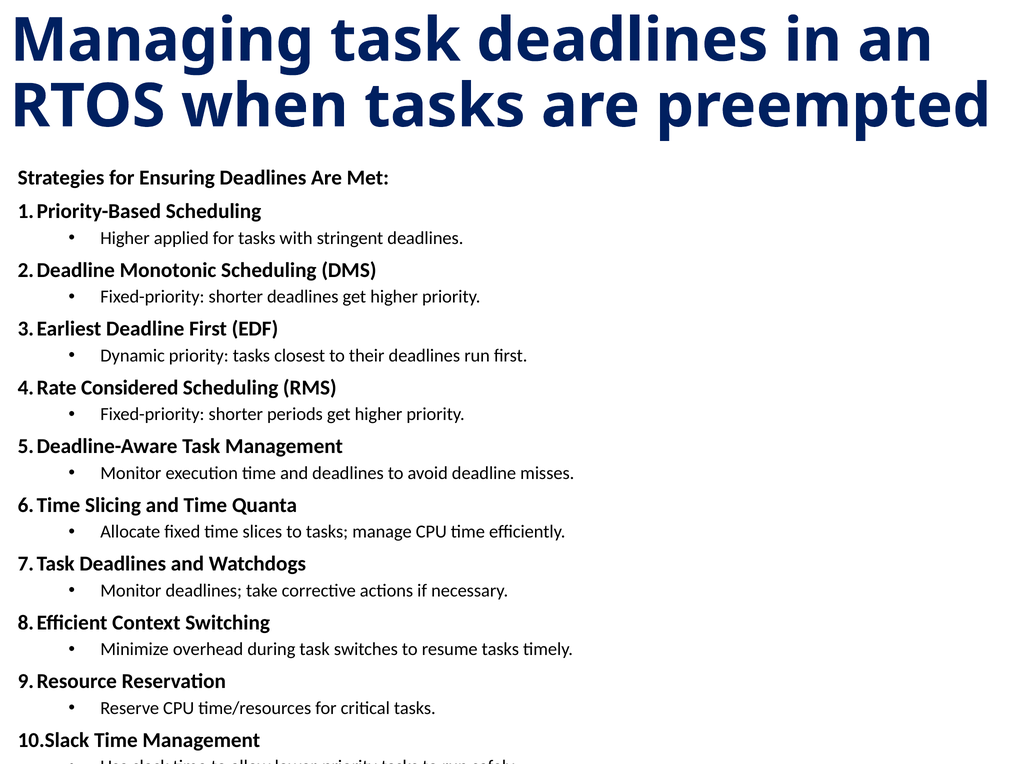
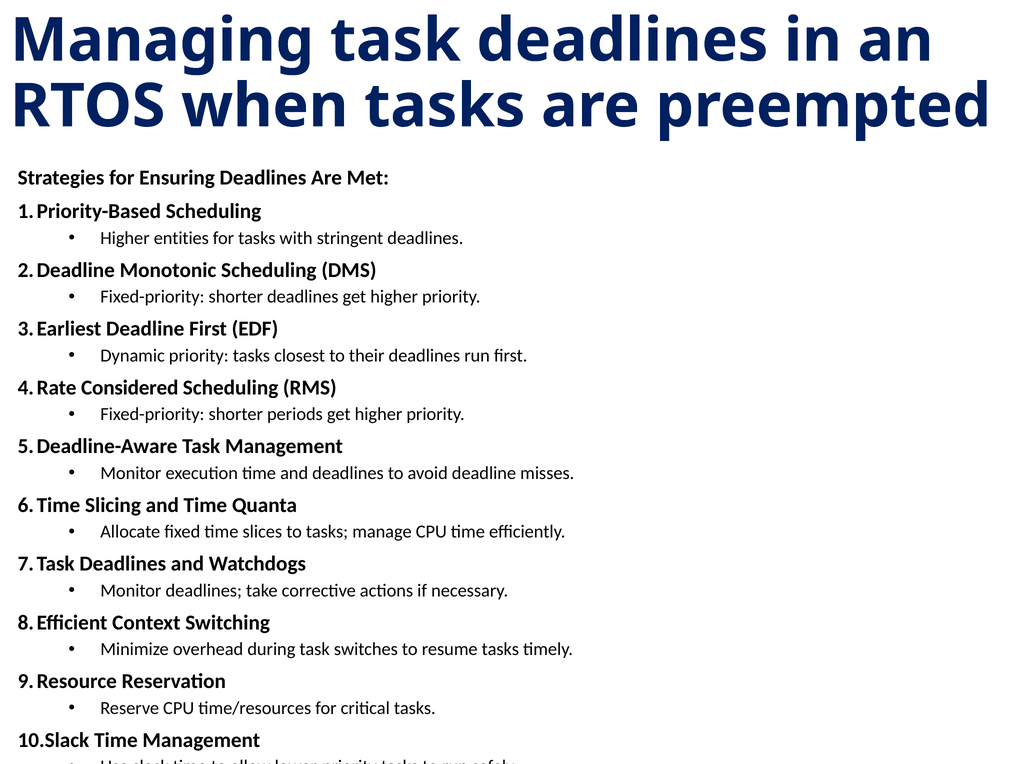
applied: applied -> entities
